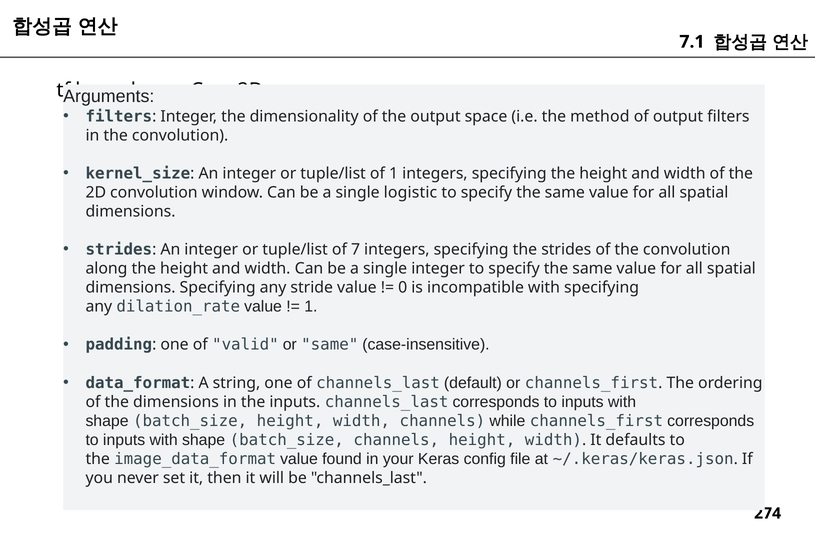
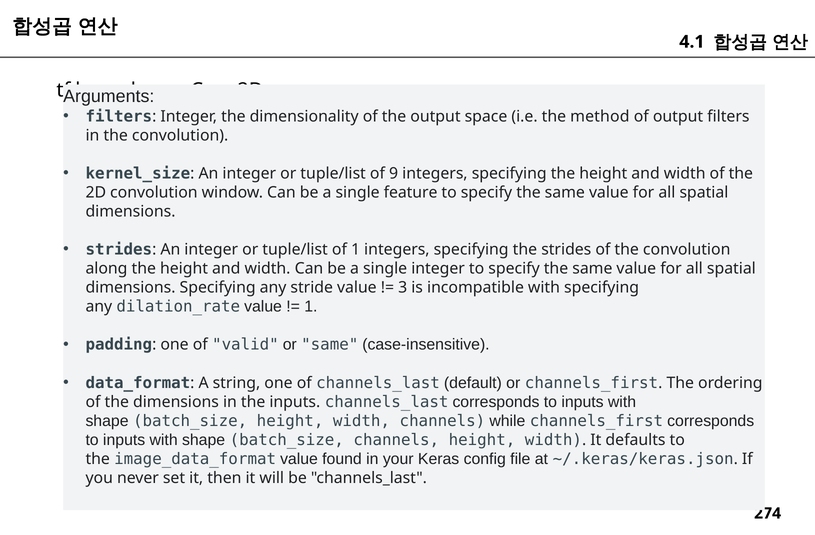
7.1: 7.1 -> 4.1
of 1: 1 -> 9
logistic: logistic -> feature
of 7: 7 -> 1
0: 0 -> 3
